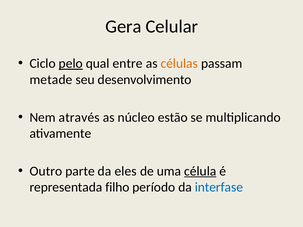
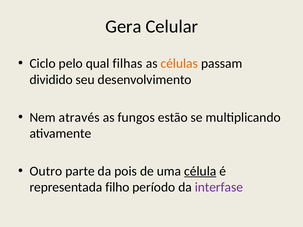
pelo underline: present -> none
entre: entre -> filhas
metade: metade -> dividido
núcleo: núcleo -> fungos
eles: eles -> pois
interfase colour: blue -> purple
